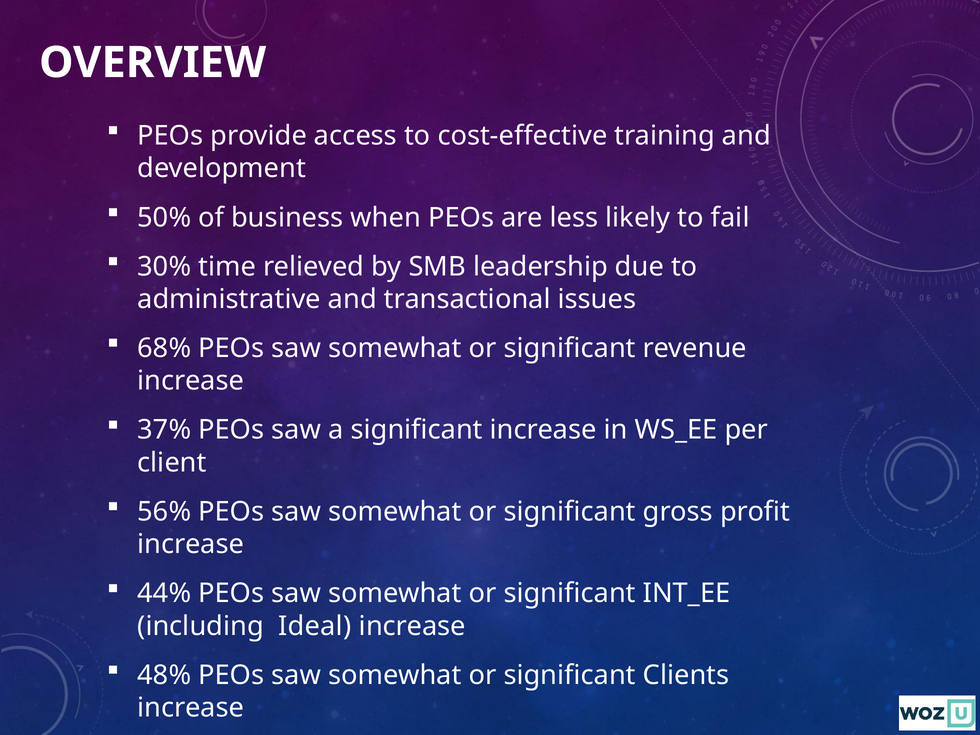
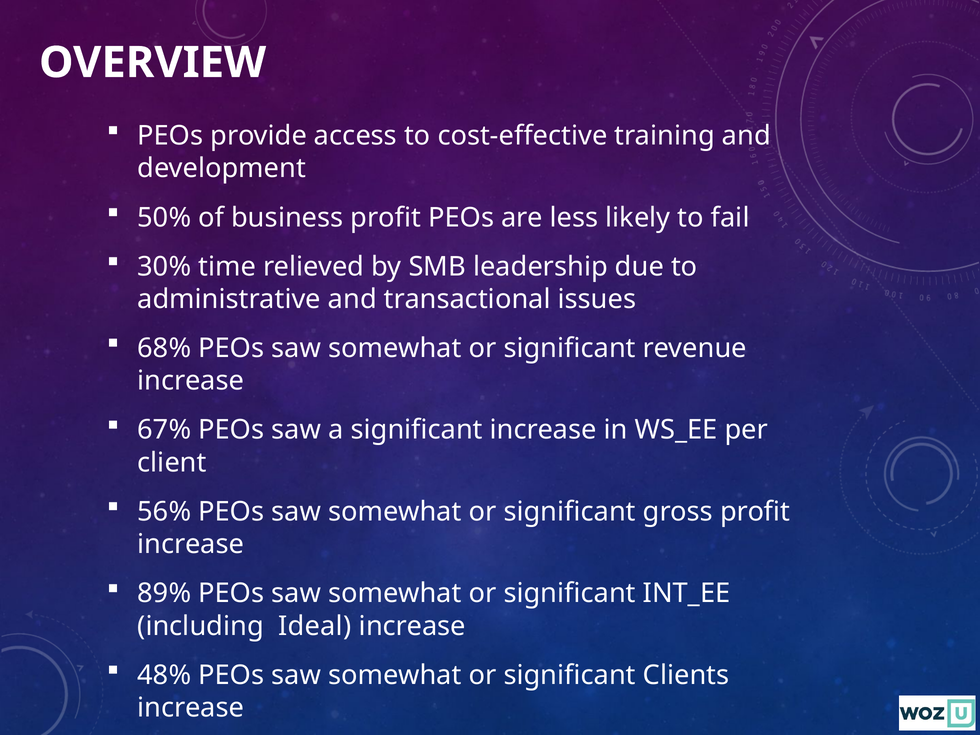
business when: when -> profit
37%: 37% -> 67%
44%: 44% -> 89%
